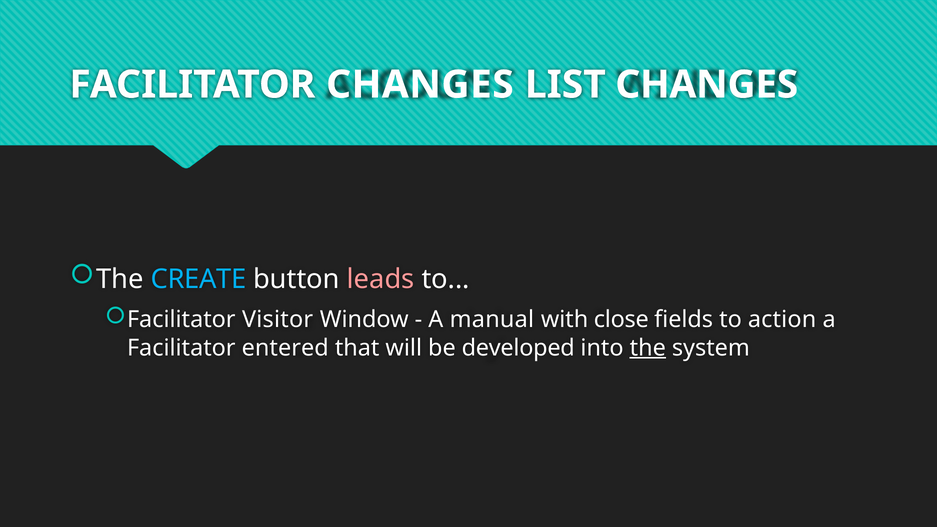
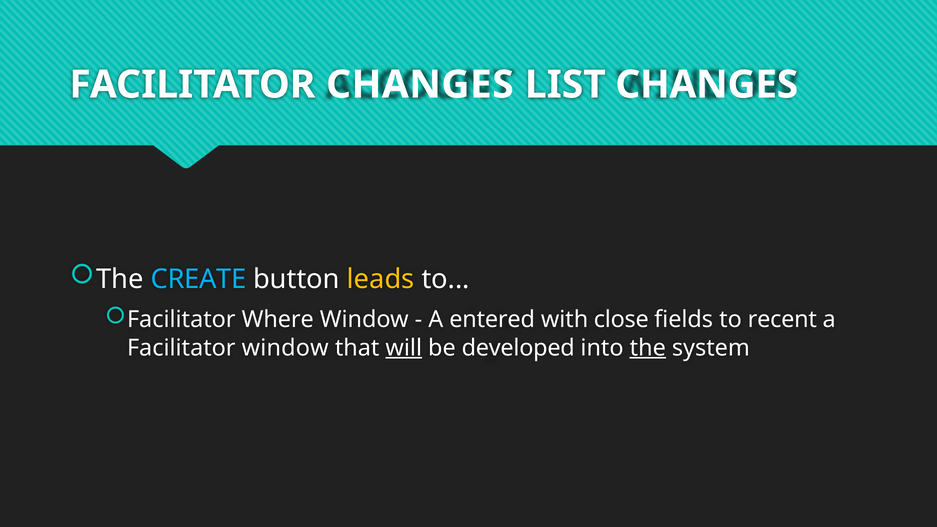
leads colour: pink -> yellow
Visitor: Visitor -> Where
manual: manual -> entered
action: action -> recent
Facilitator entered: entered -> window
will underline: none -> present
